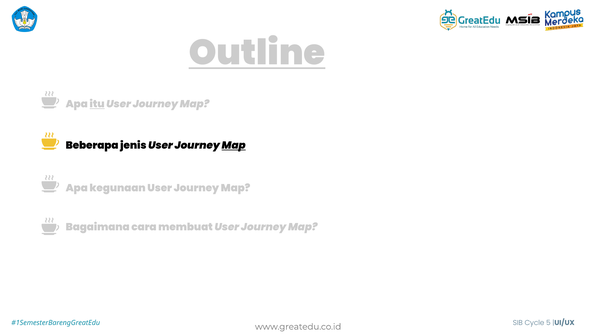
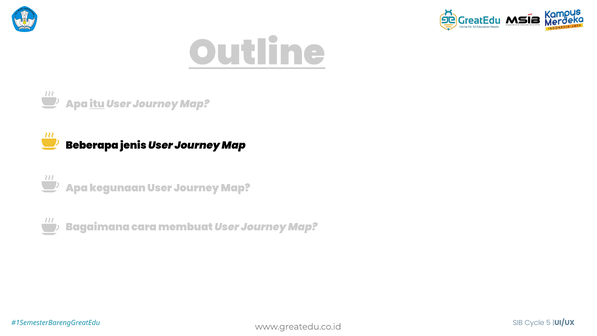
Map at (234, 145) underline: present -> none
